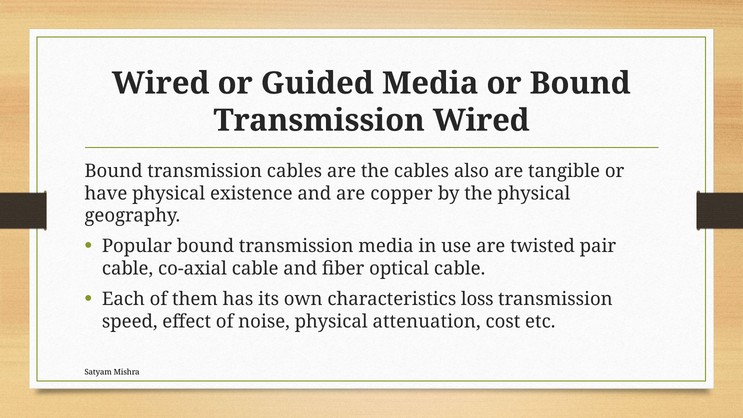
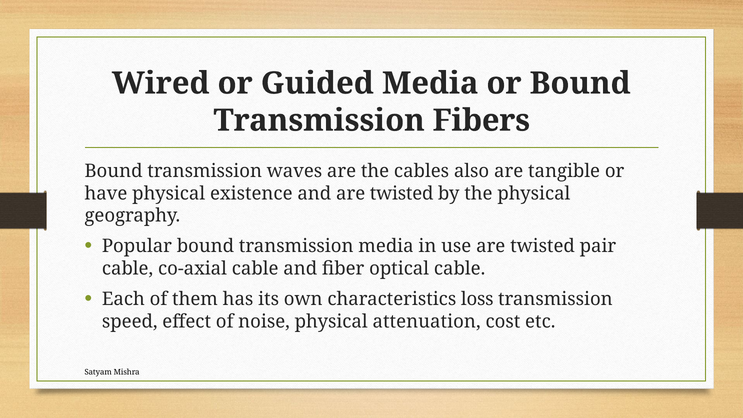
Transmission Wired: Wired -> Fibers
transmission cables: cables -> waves
and are copper: copper -> twisted
